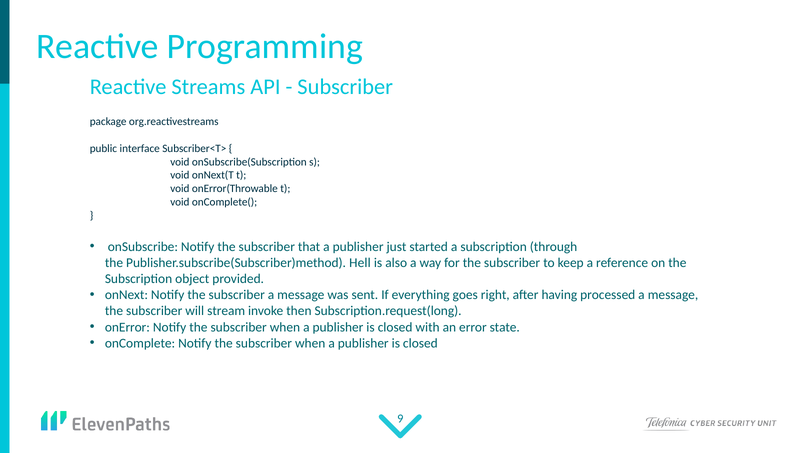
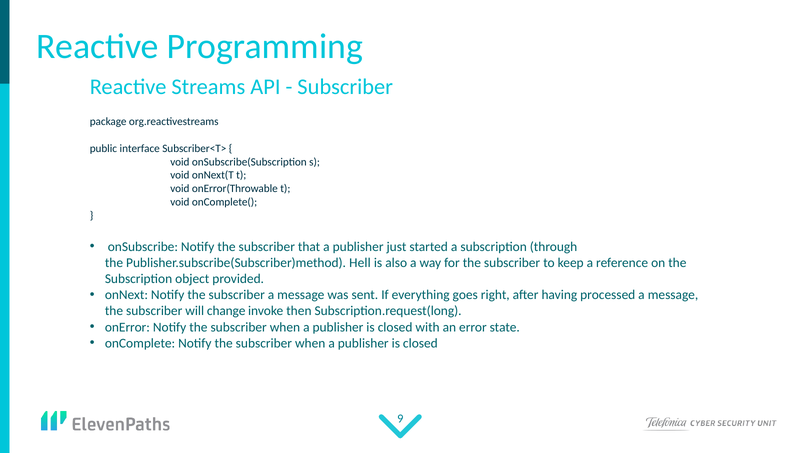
stream: stream -> change
